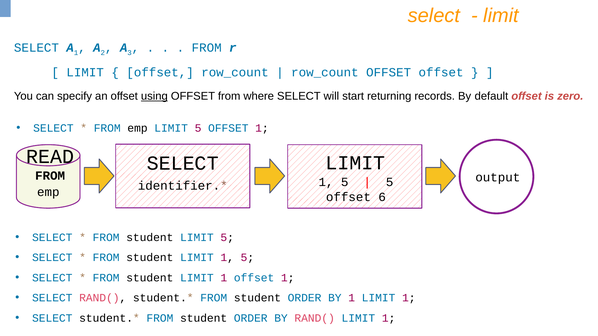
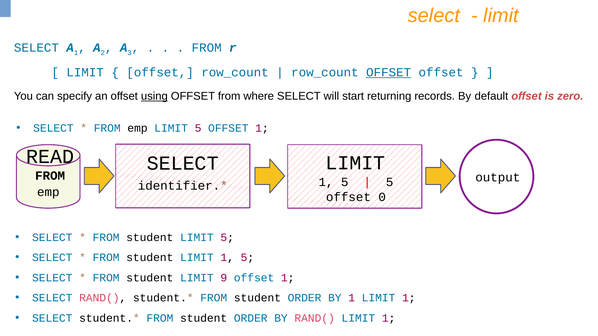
OFFSET at (389, 72) underline: none -> present
6: 6 -> 0
1 at (224, 278): 1 -> 9
